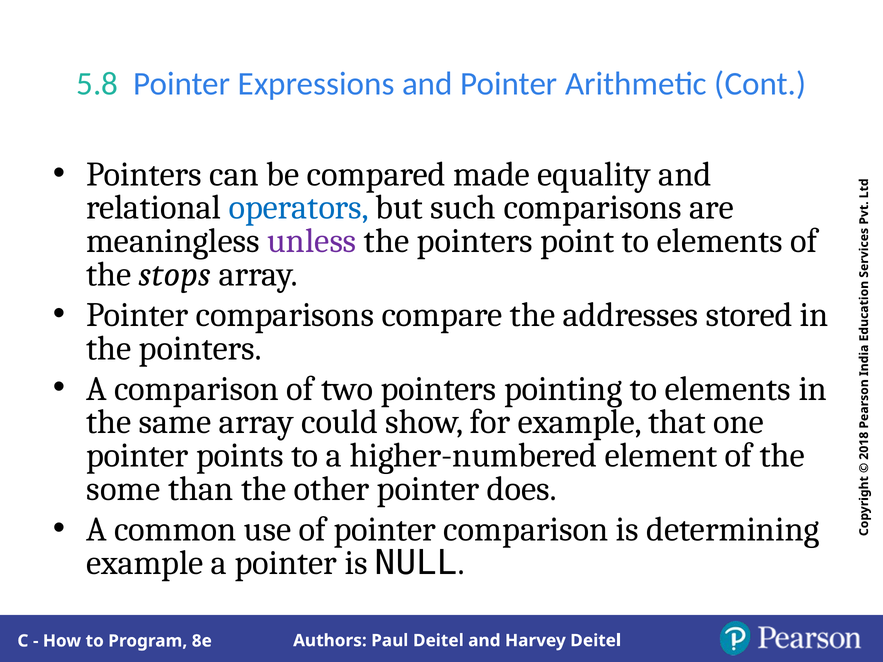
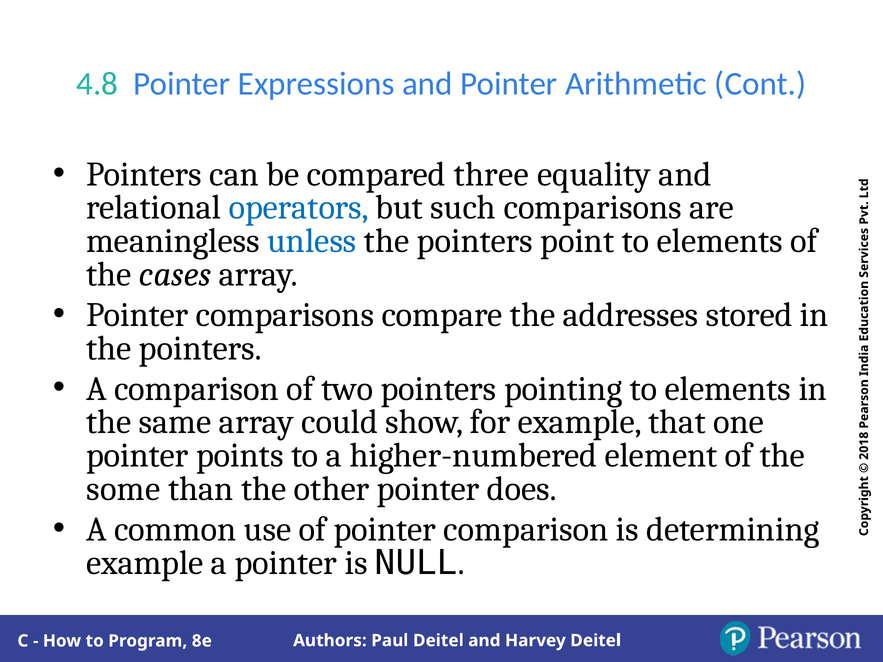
5.8: 5.8 -> 4.8
made: made -> three
unless colour: purple -> blue
stops: stops -> cases
